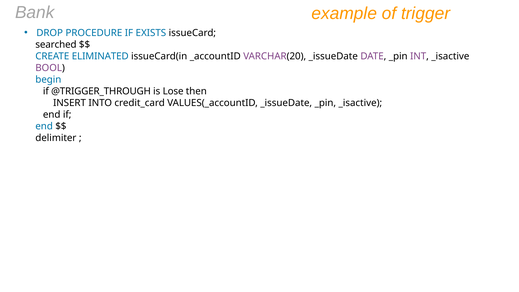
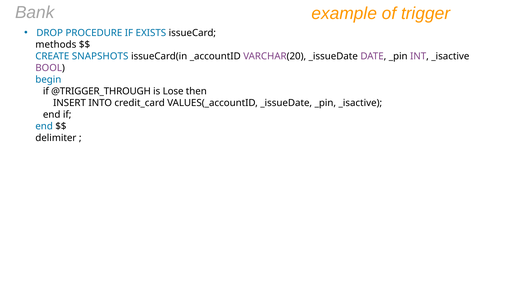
searched: searched -> methods
ELIMINATED: ELIMINATED -> SNAPSHOTS
